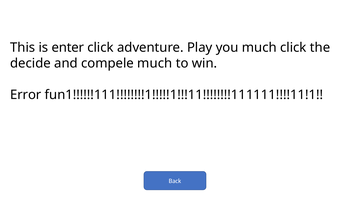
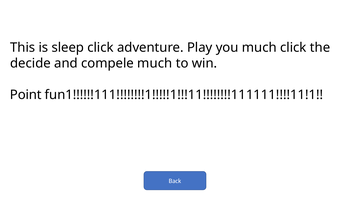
enter: enter -> sleep
Error: Error -> Point
